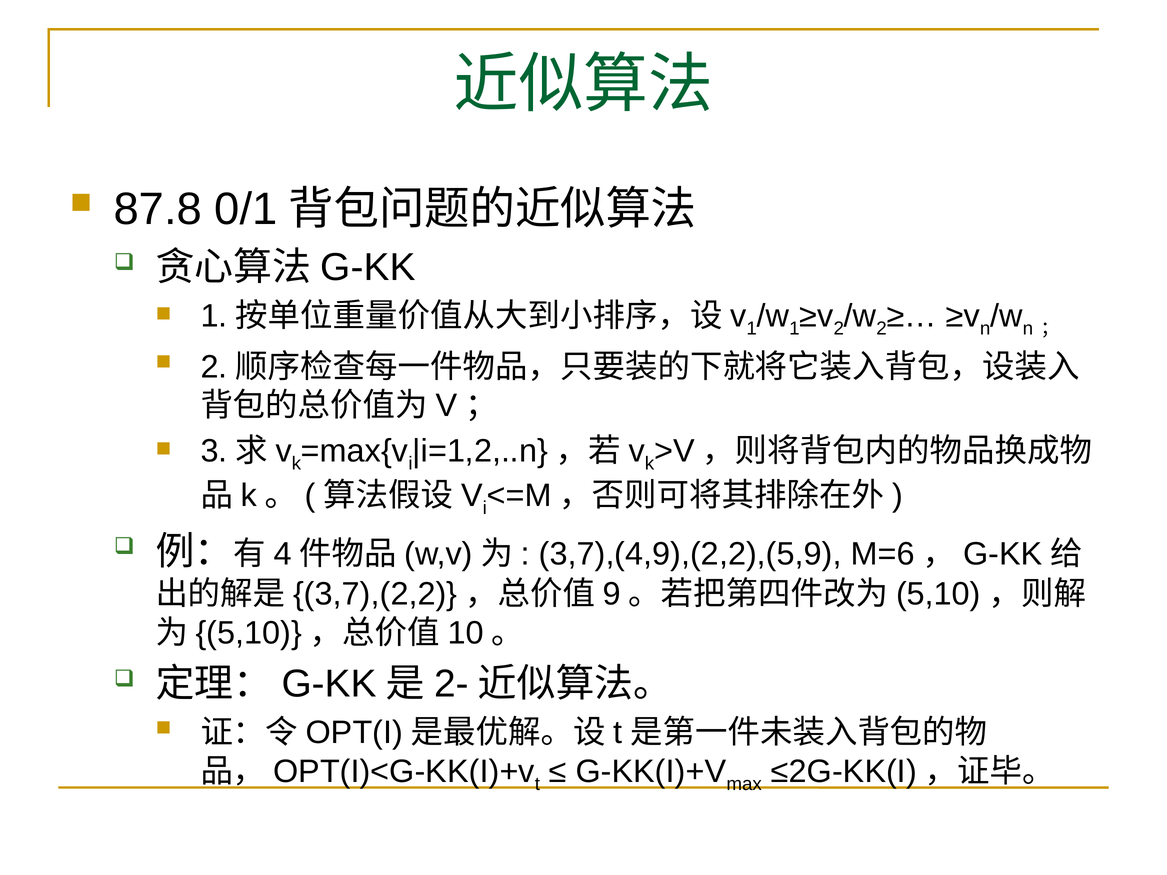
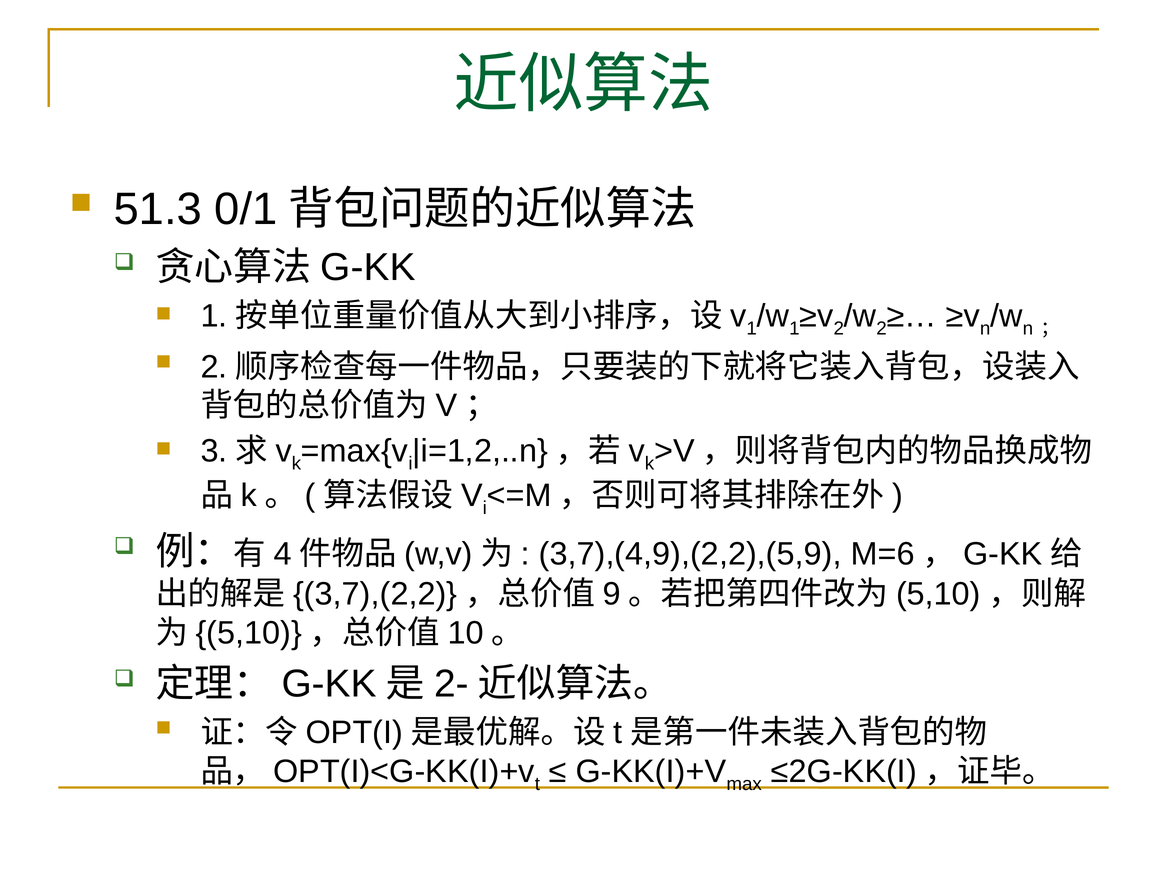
87.8: 87.8 -> 51.3
